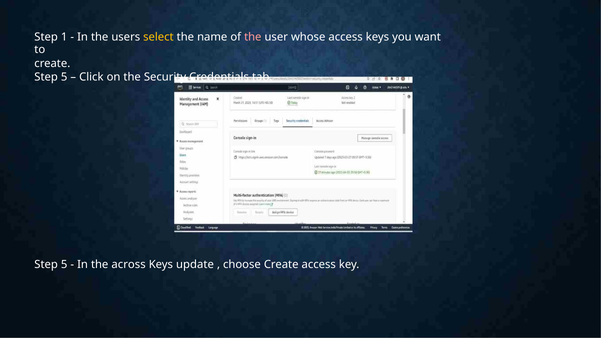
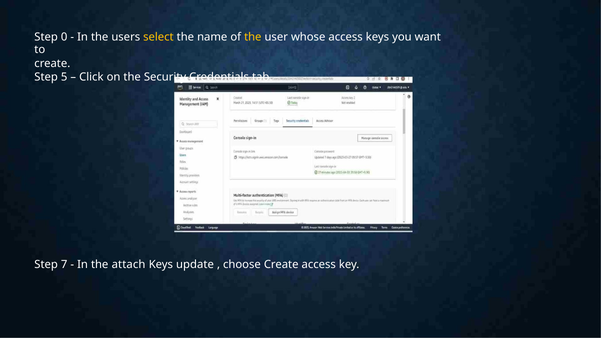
1: 1 -> 0
the at (253, 37) colour: pink -> yellow
5 at (64, 265): 5 -> 7
across: across -> attach
